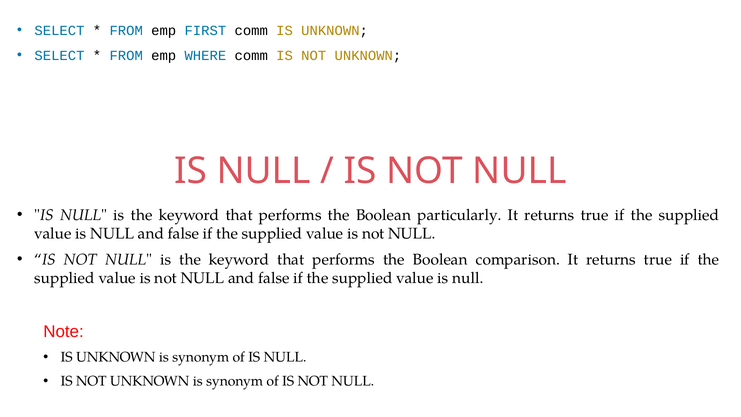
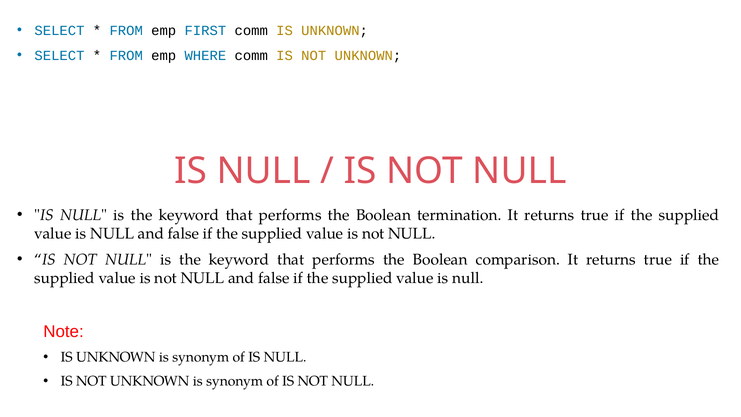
particularly: particularly -> termination
